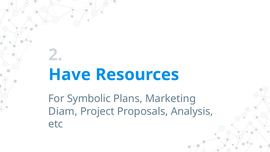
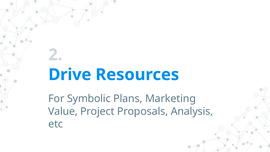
Have: Have -> Drive
Diam: Diam -> Value
